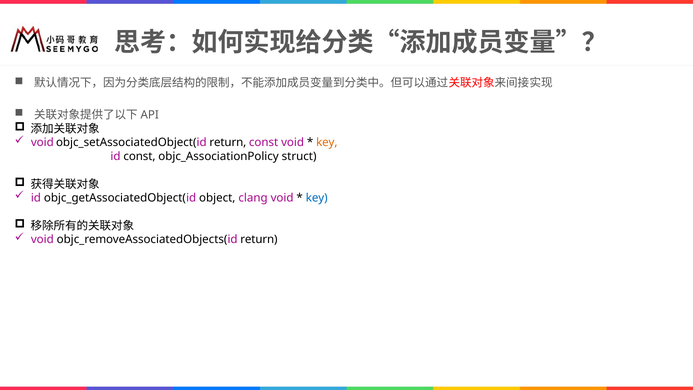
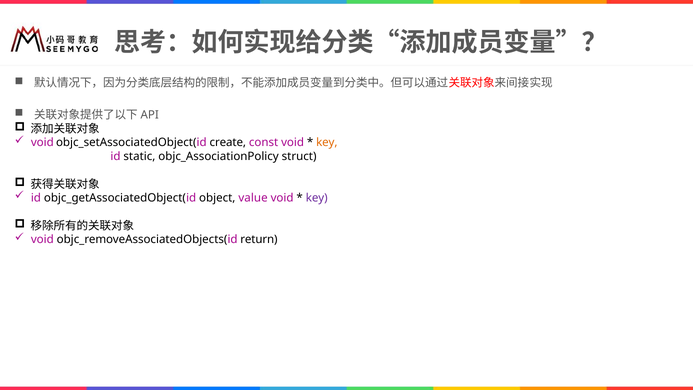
objc_setAssociatedObject(id return: return -> create
id const: const -> static
clang: clang -> value
key at (317, 198) colour: blue -> purple
